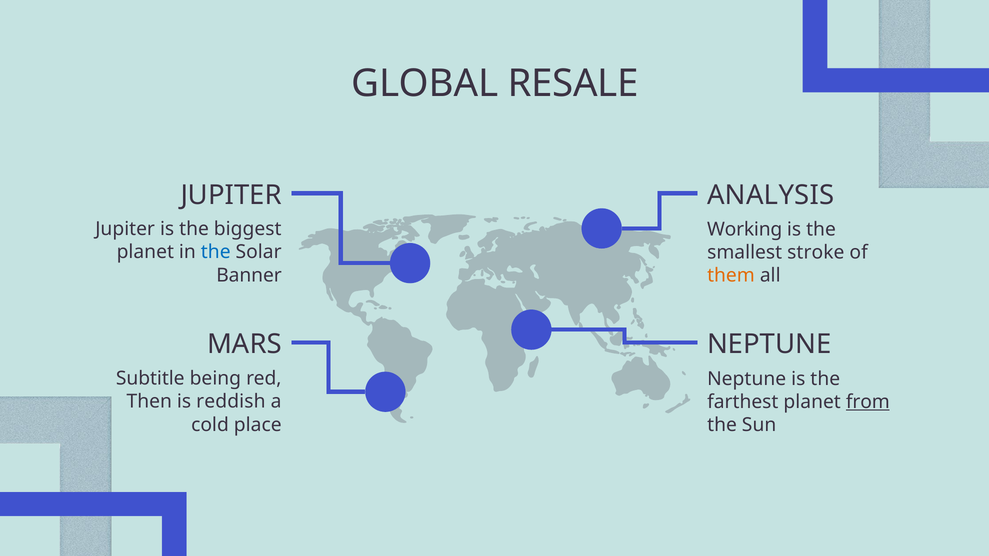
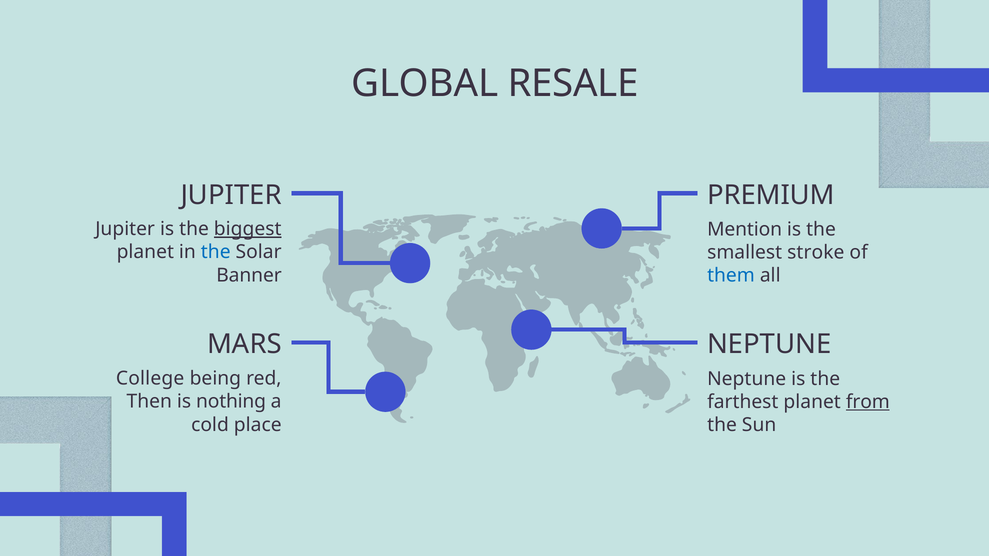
ANALYSIS: ANALYSIS -> PREMIUM
biggest underline: none -> present
Working: Working -> Mention
them colour: orange -> blue
Subtitle: Subtitle -> College
reddish: reddish -> nothing
